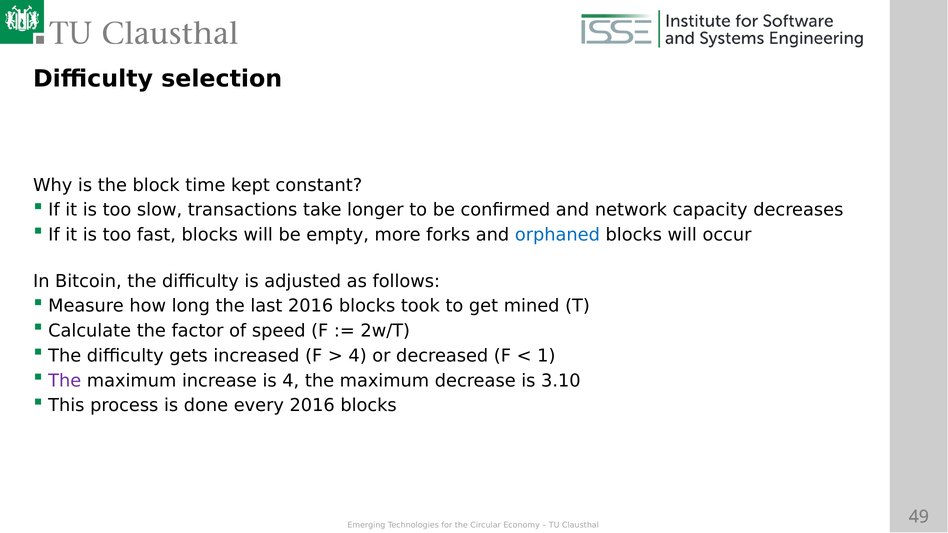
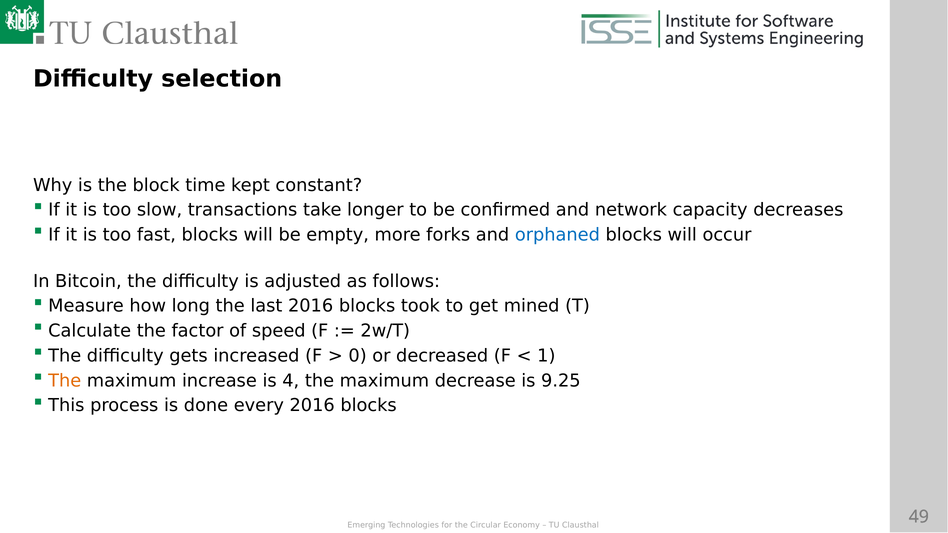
4 at (358, 356): 4 -> 0
The at (65, 381) colour: purple -> orange
3.10: 3.10 -> 9.25
